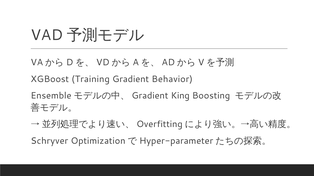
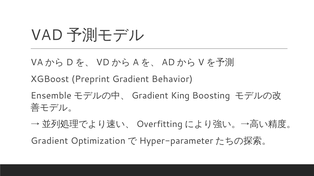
Training: Training -> Preprint
Schryver at (49, 141): Schryver -> Gradient
